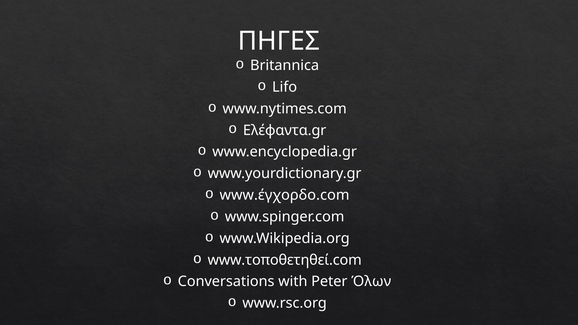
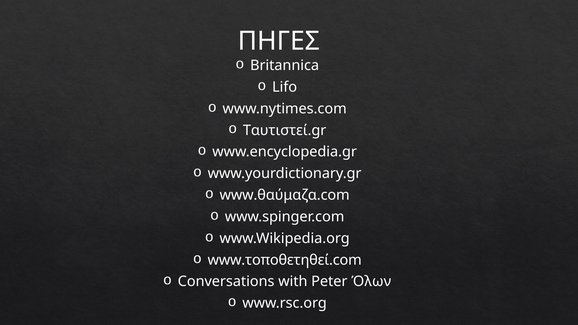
Ελέφαντα.gr: Ελέφαντα.gr -> Ταυτιστεί.gr
www.έγχορδο.com: www.έγχορδο.com -> www.θαύμαζα.com
